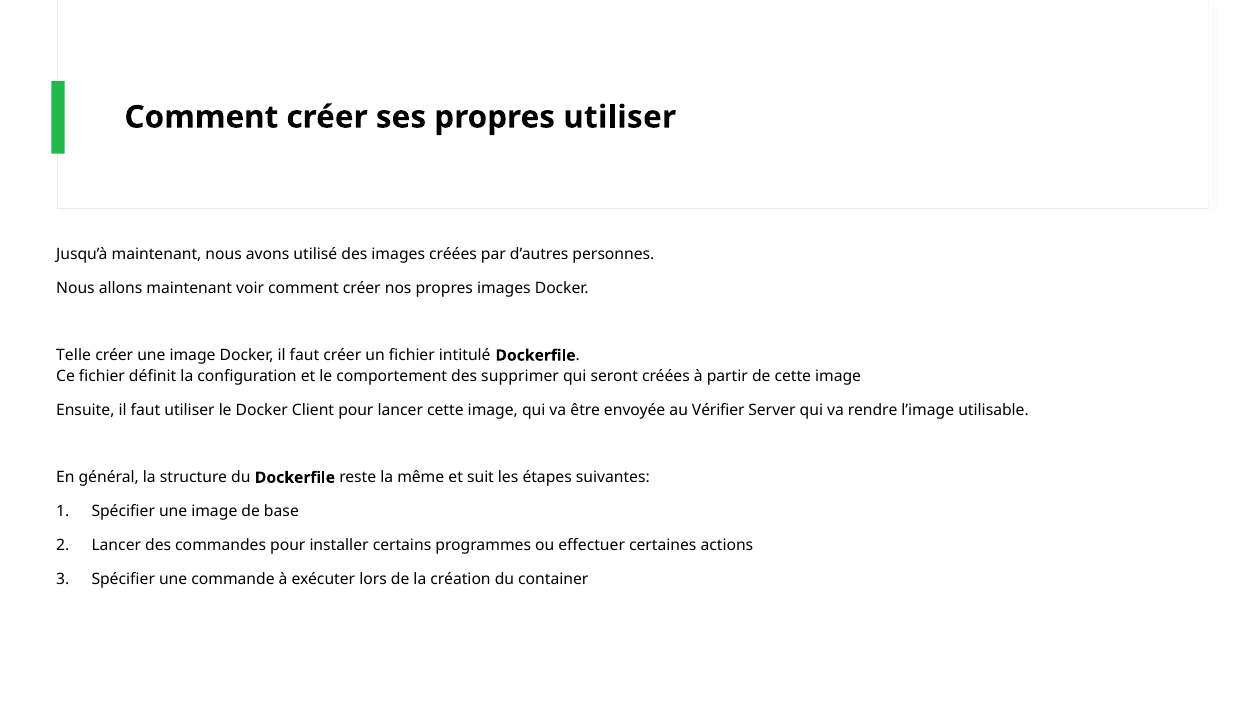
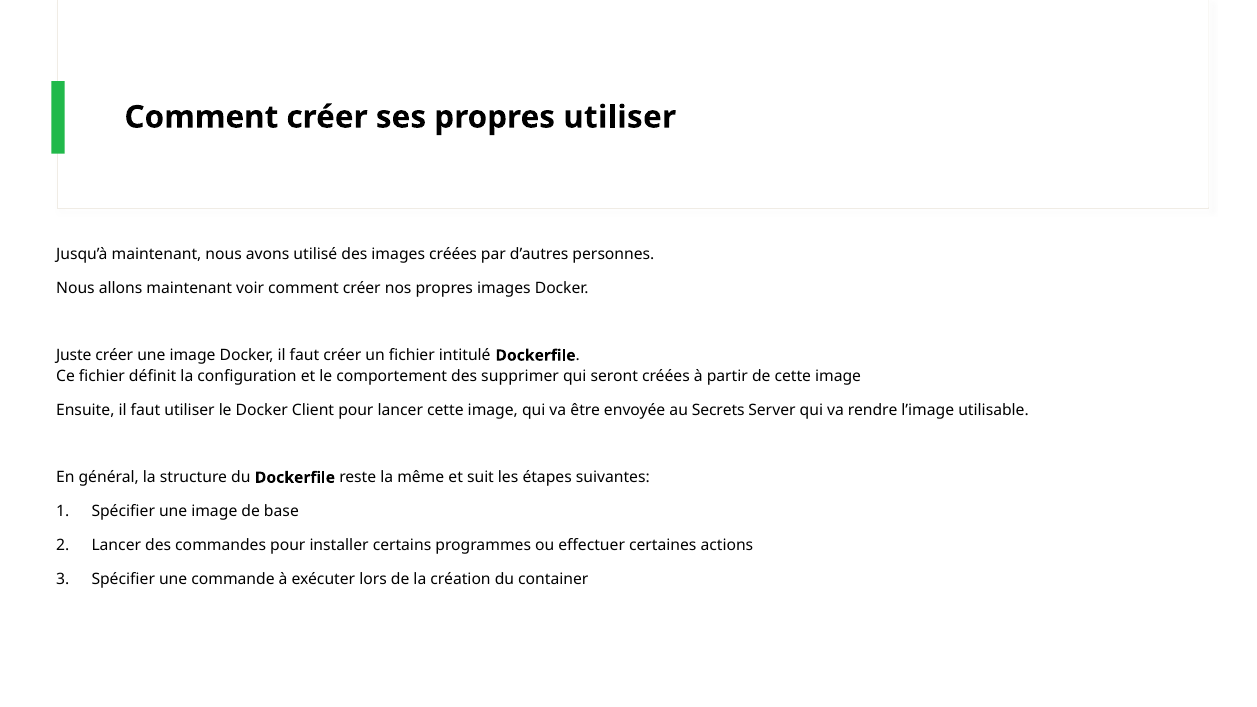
Telle: Telle -> Juste
Vérifier: Vérifier -> Secrets
